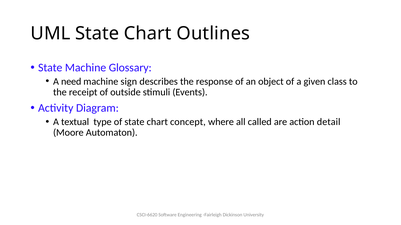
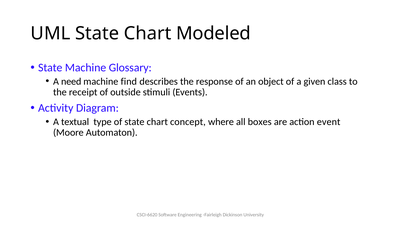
Outlines: Outlines -> Modeled
sign: sign -> find
called: called -> boxes
detail: detail -> event
